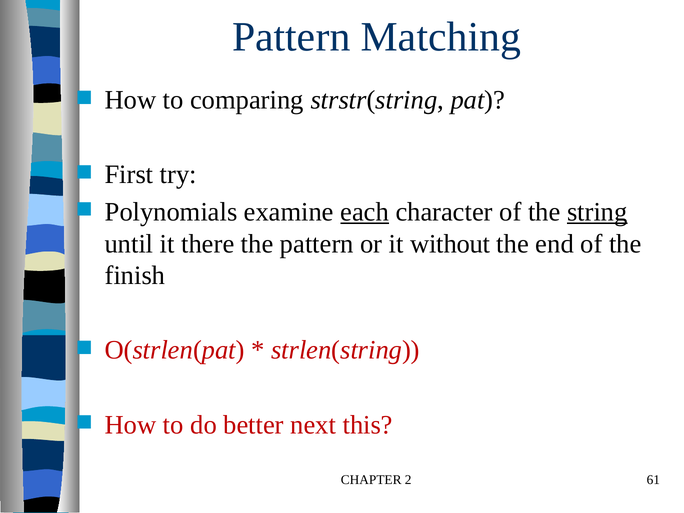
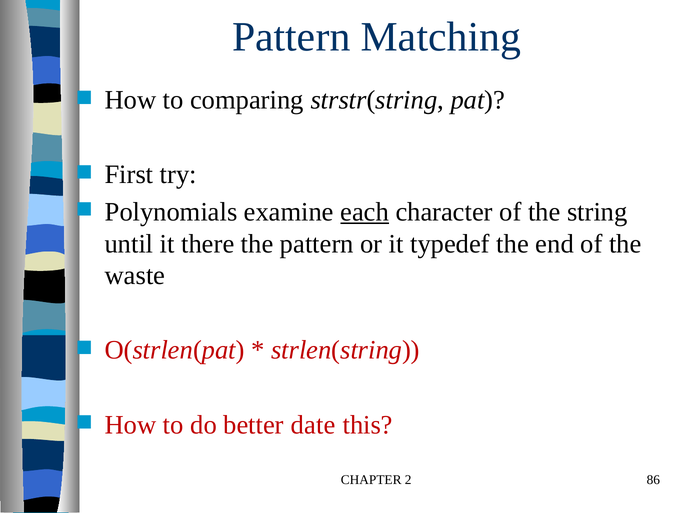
string underline: present -> none
without: without -> typedef
finish: finish -> waste
next: next -> date
61: 61 -> 86
